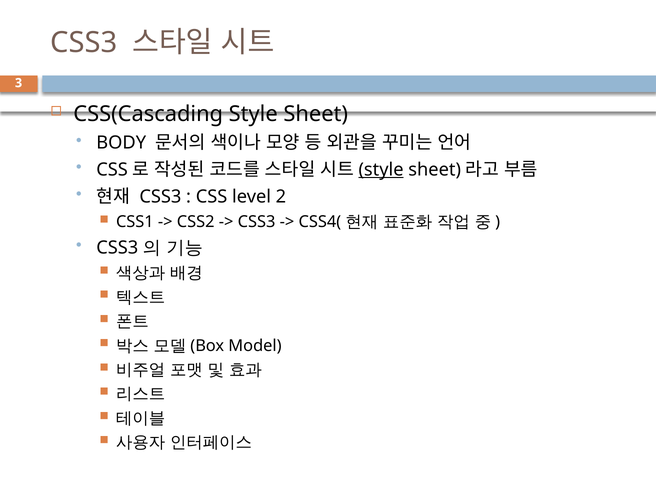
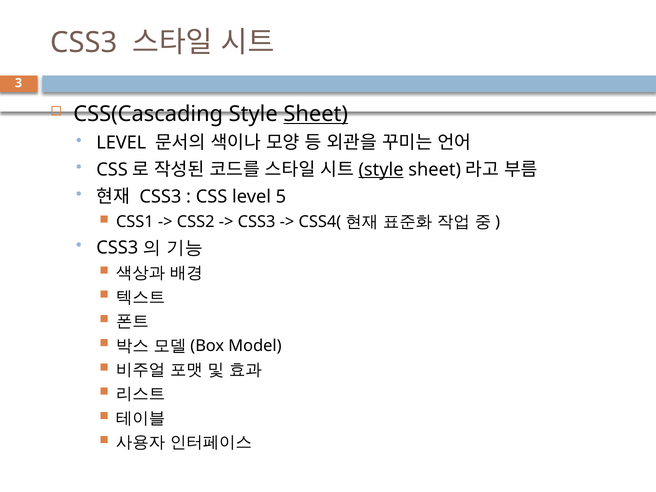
Sheet at (316, 114) underline: none -> present
BODY at (121, 143): BODY -> LEVEL
2: 2 -> 5
